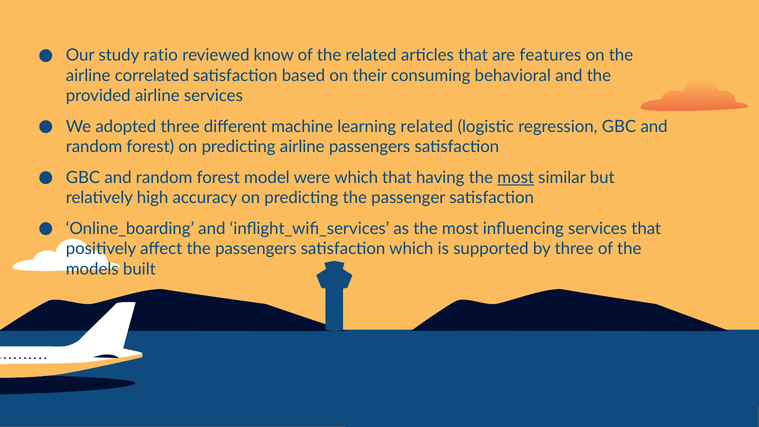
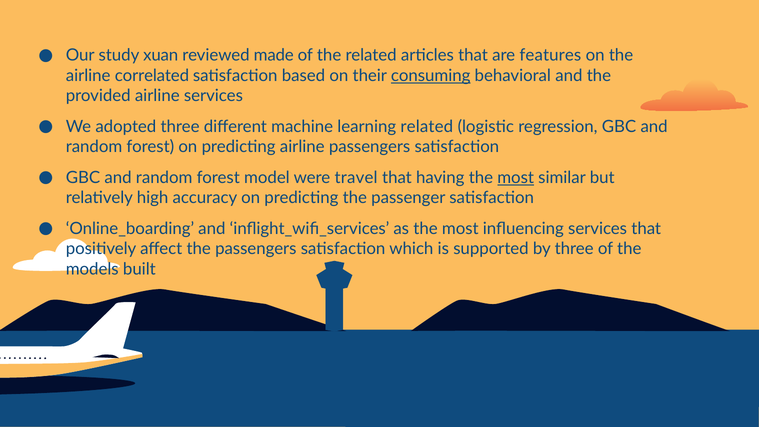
ratio: ratio -> xuan
know: know -> made
consuming underline: none -> present
were which: which -> travel
